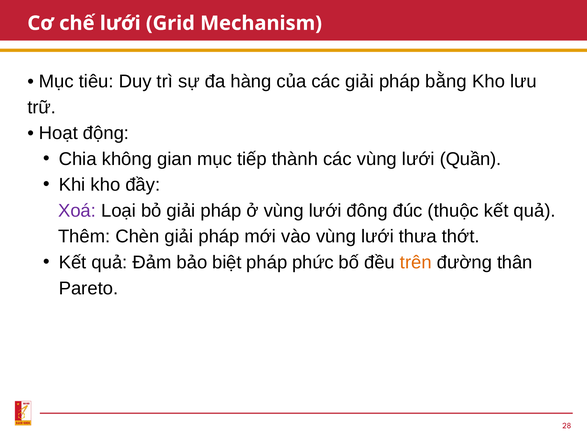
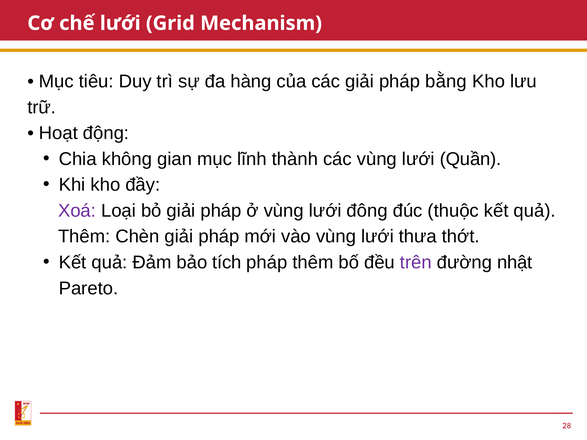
tiếp: tiếp -> lĩnh
biệt: biệt -> tích
pháp phức: phức -> thêm
trên colour: orange -> purple
thân: thân -> nhật
